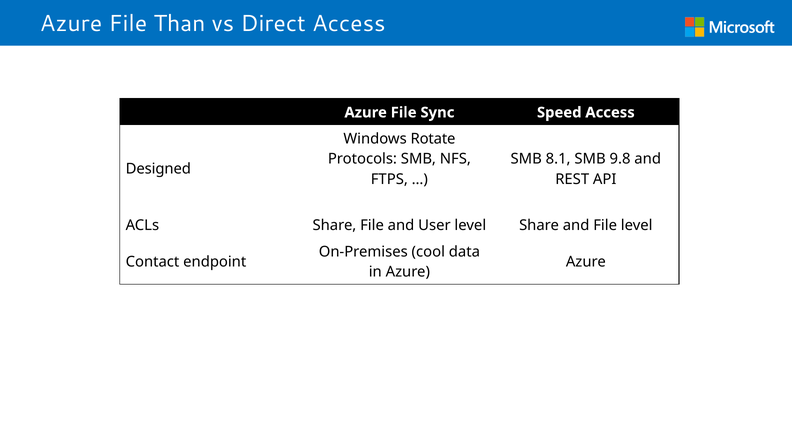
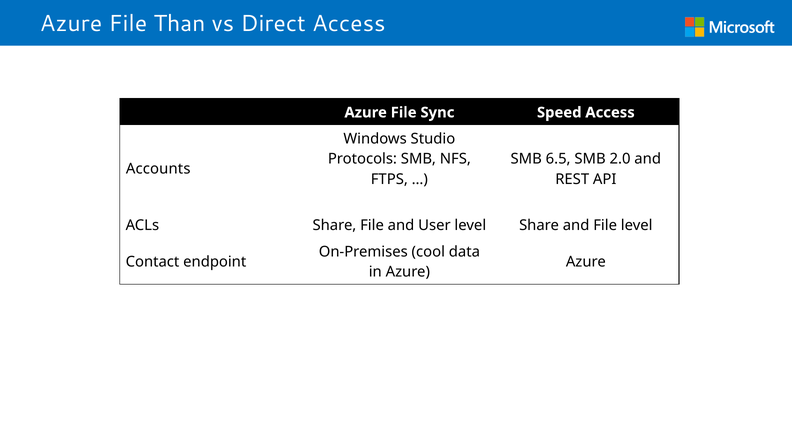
Rotate: Rotate -> Studio
8.1: 8.1 -> 6.5
9.8: 9.8 -> 2.0
Designed: Designed -> Accounts
